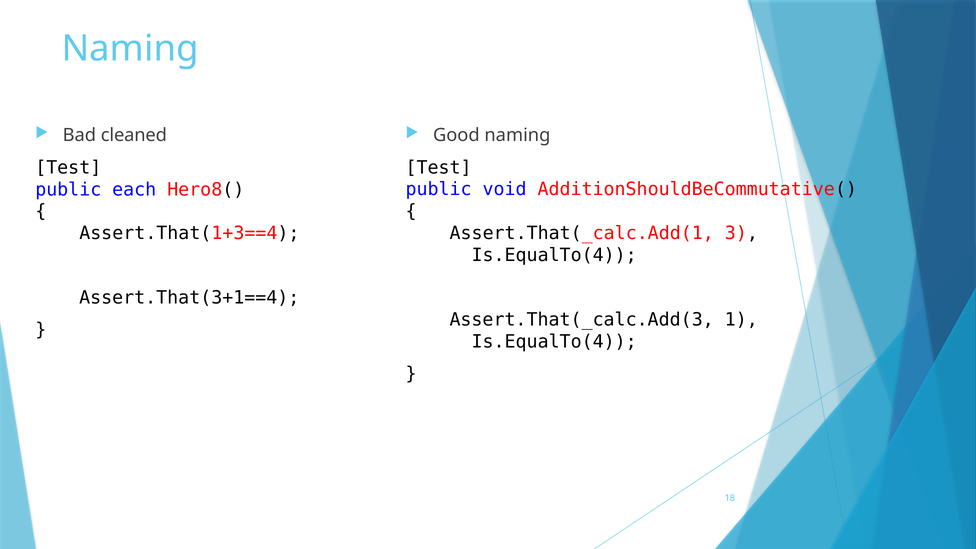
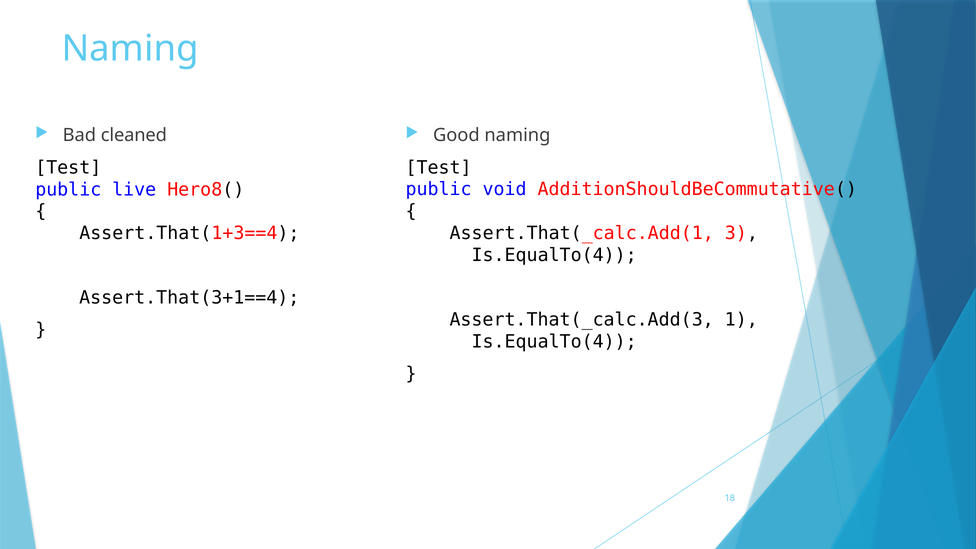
each: each -> live
